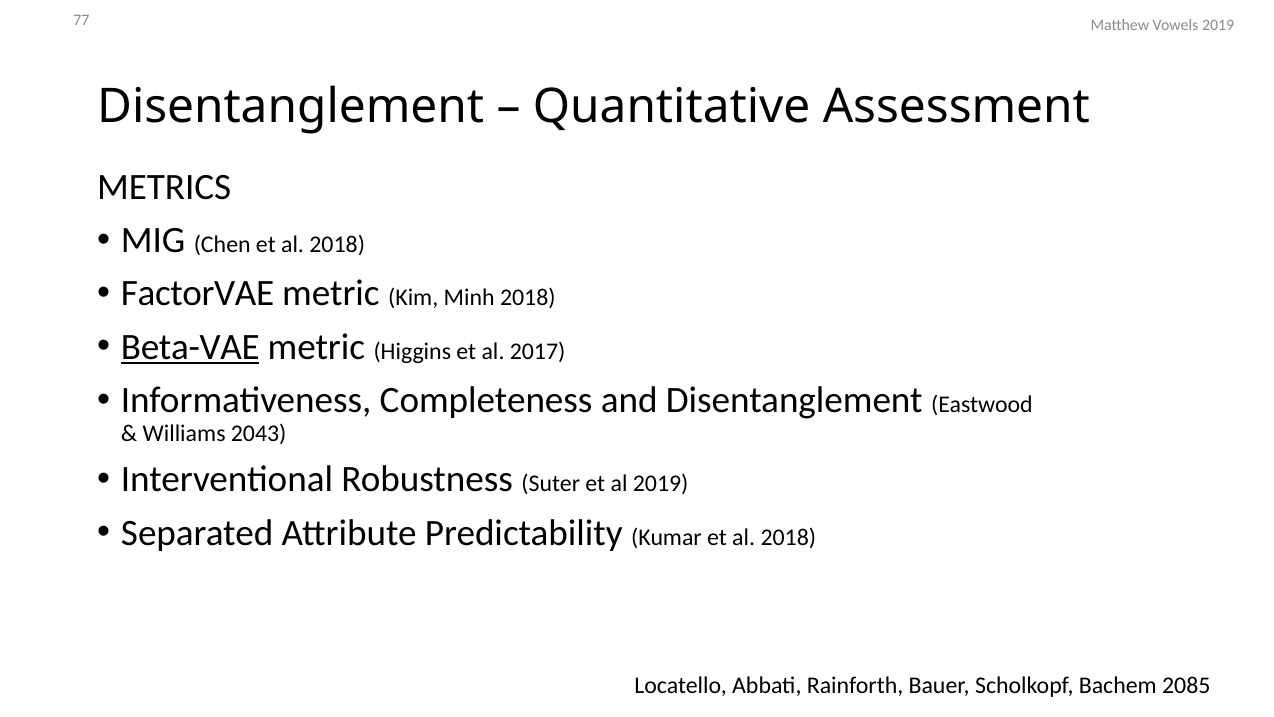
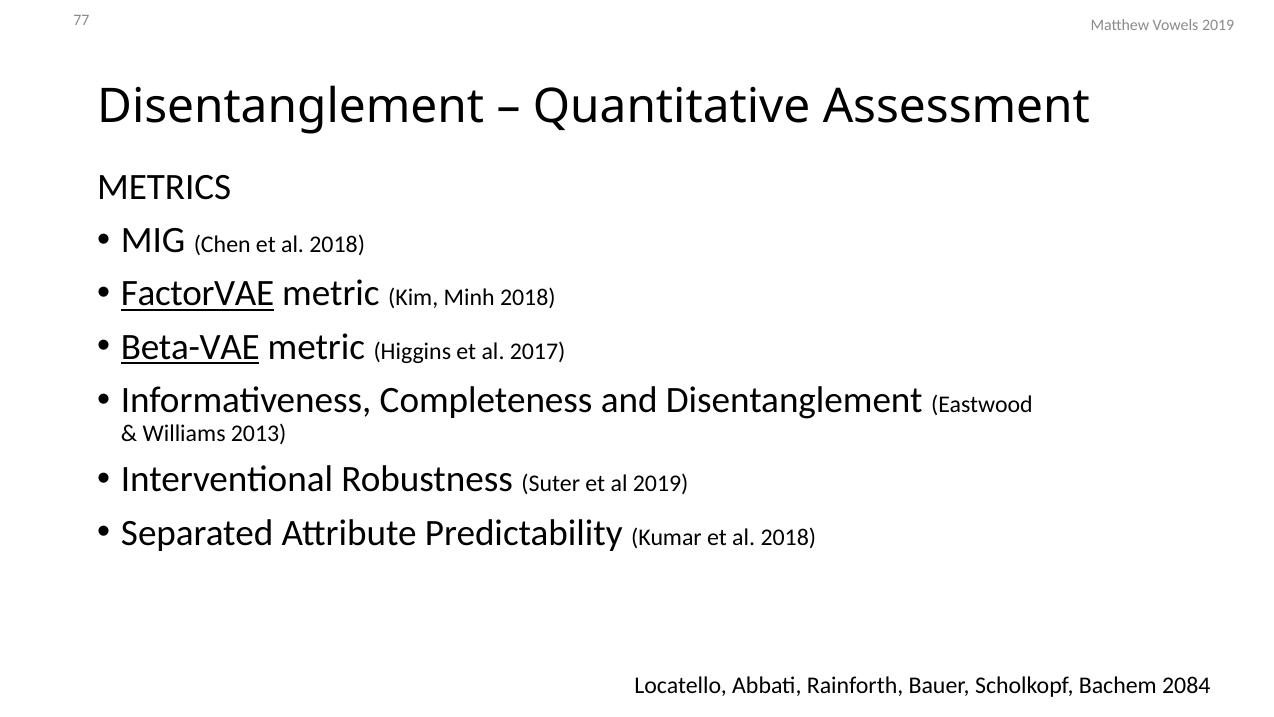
FactorVAE underline: none -> present
2043: 2043 -> 2013
2085: 2085 -> 2084
